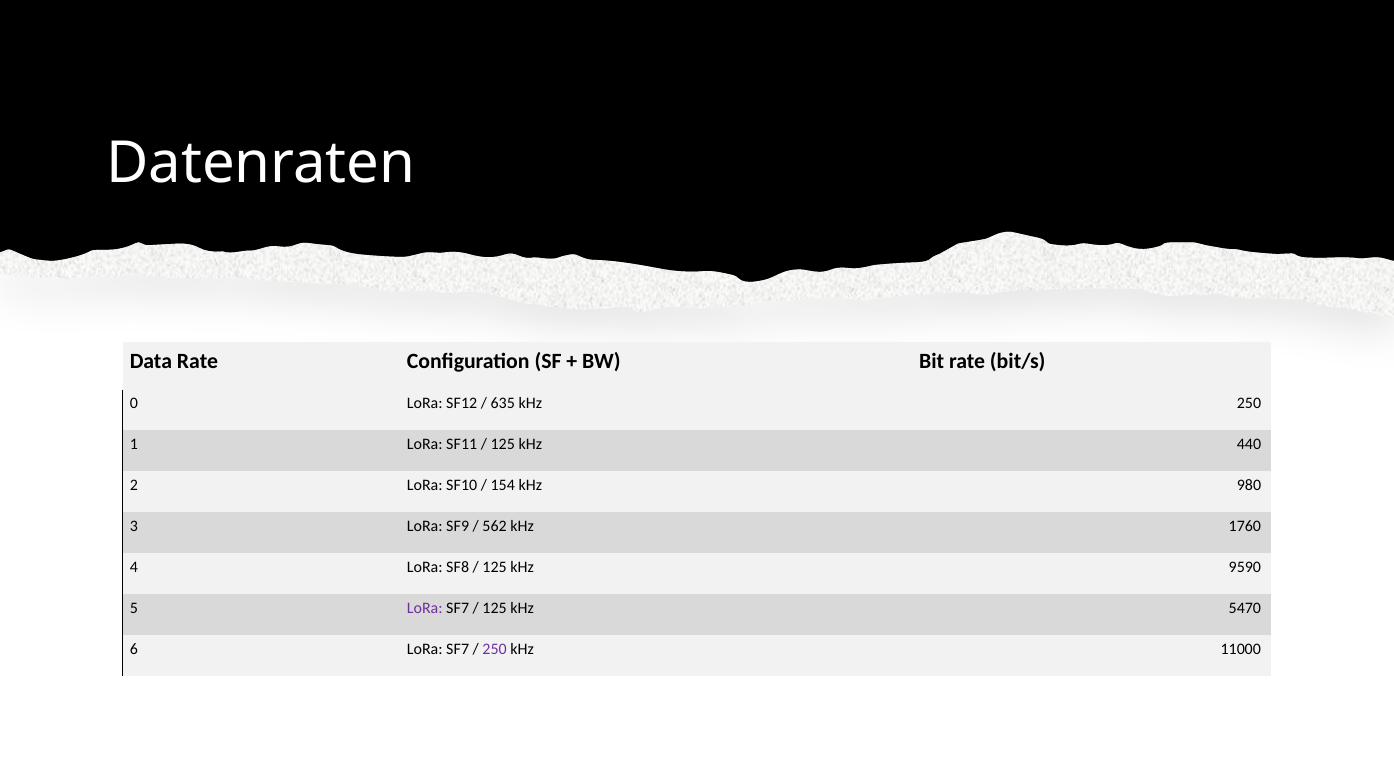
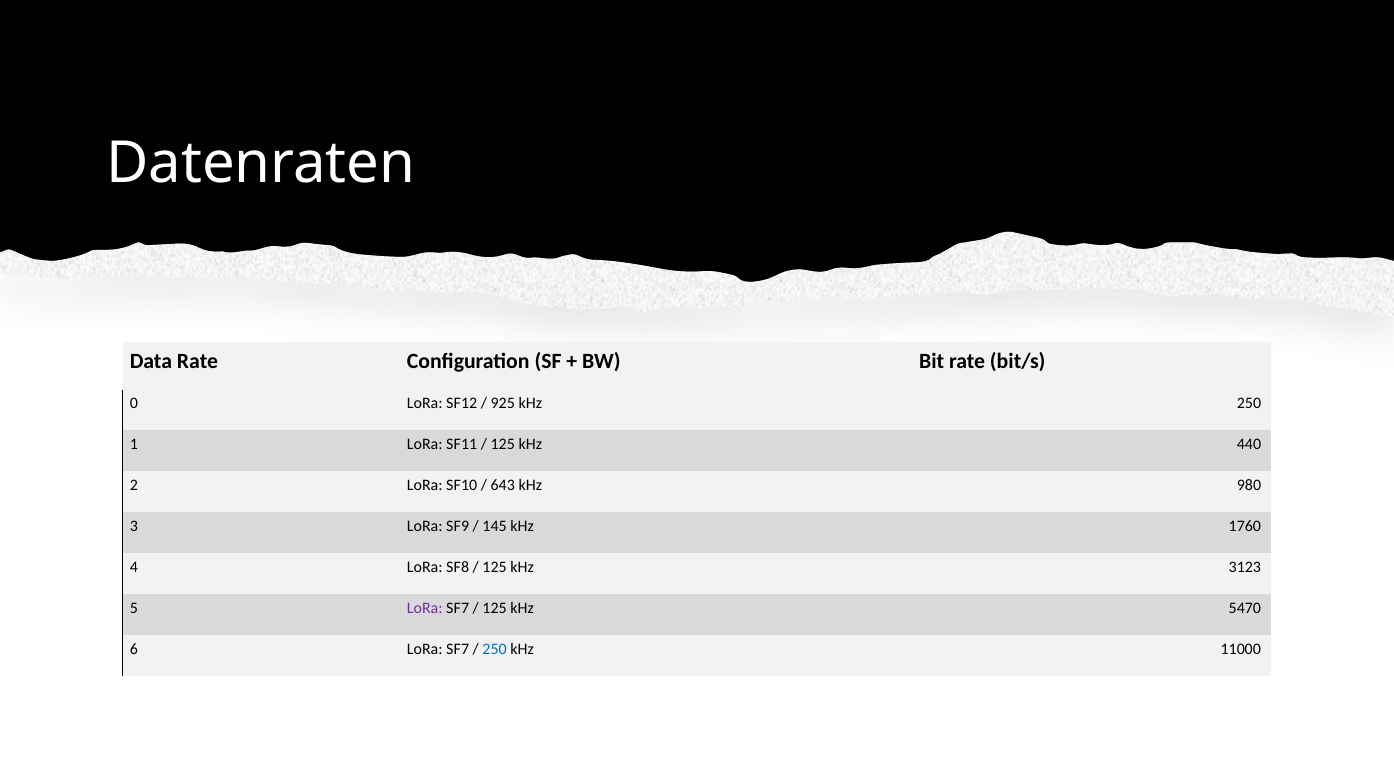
635: 635 -> 925
154: 154 -> 643
562: 562 -> 145
9590: 9590 -> 3123
250 at (495, 649) colour: purple -> blue
